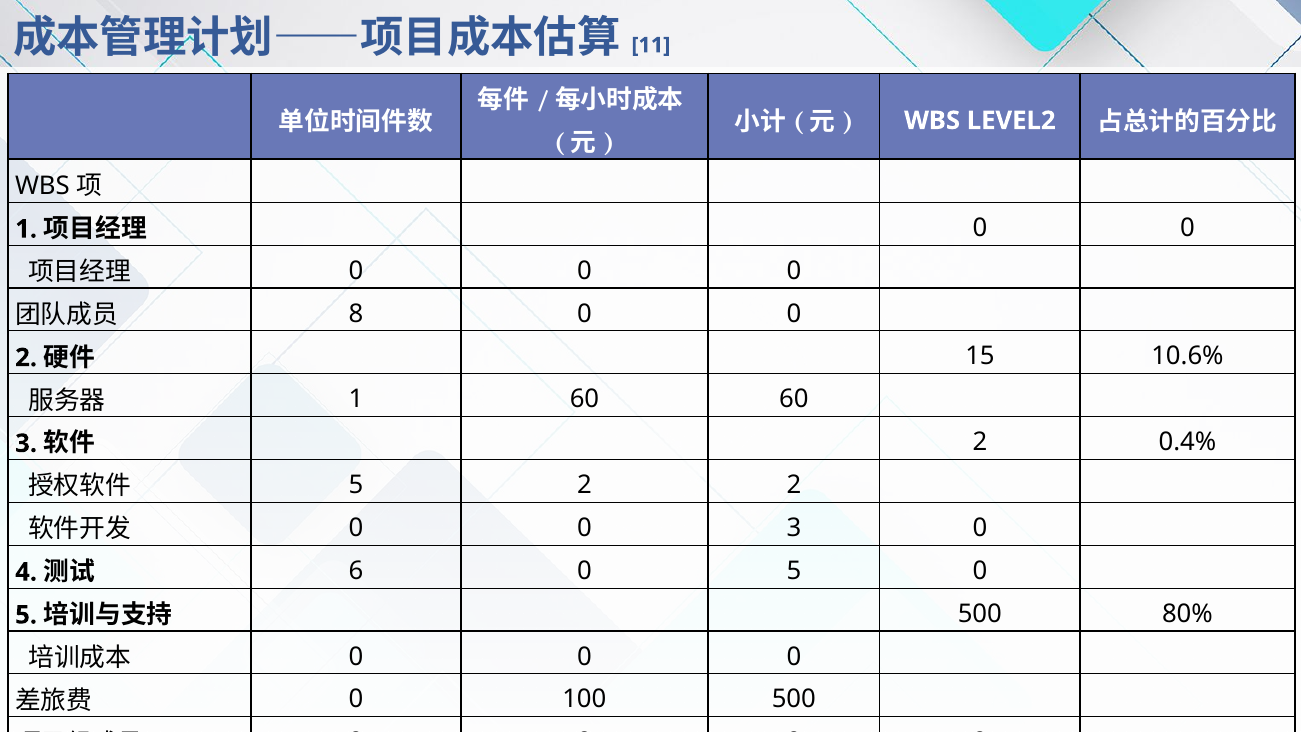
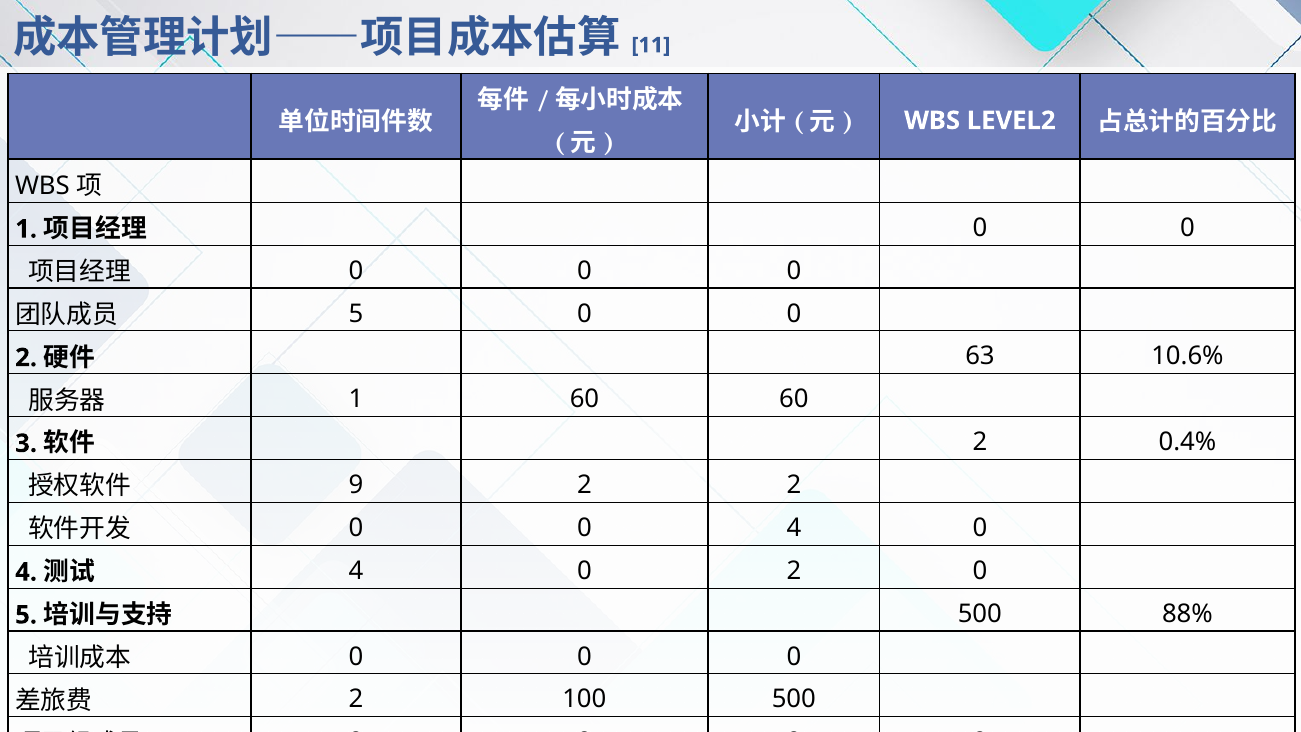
8 at (356, 313): 8 -> 5
15: 15 -> 63
5 at (356, 485): 5 -> 9
0 0 3: 3 -> 4
6 at (356, 571): 6 -> 4
5 at (794, 571): 5 -> 2
80%: 80% -> 88%
0 at (356, 699): 0 -> 2
